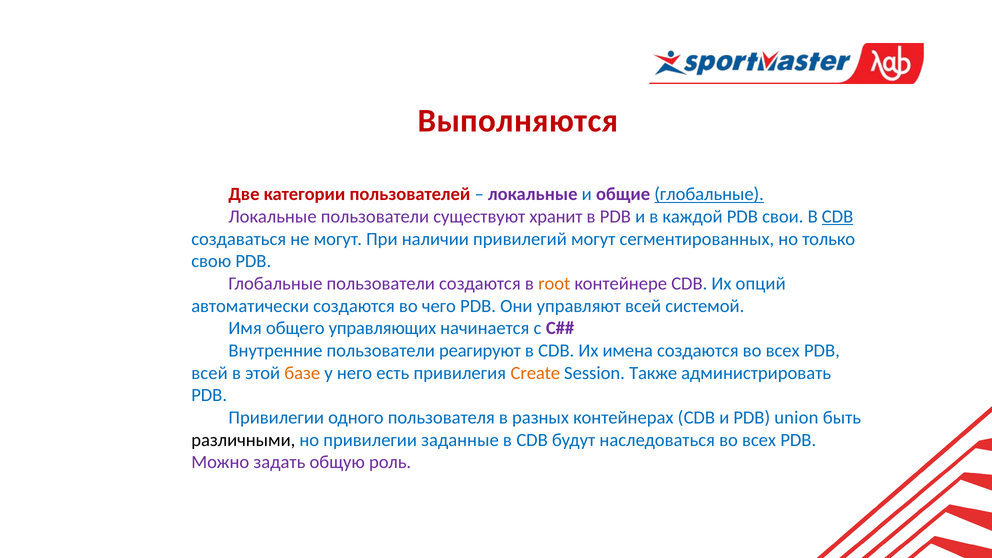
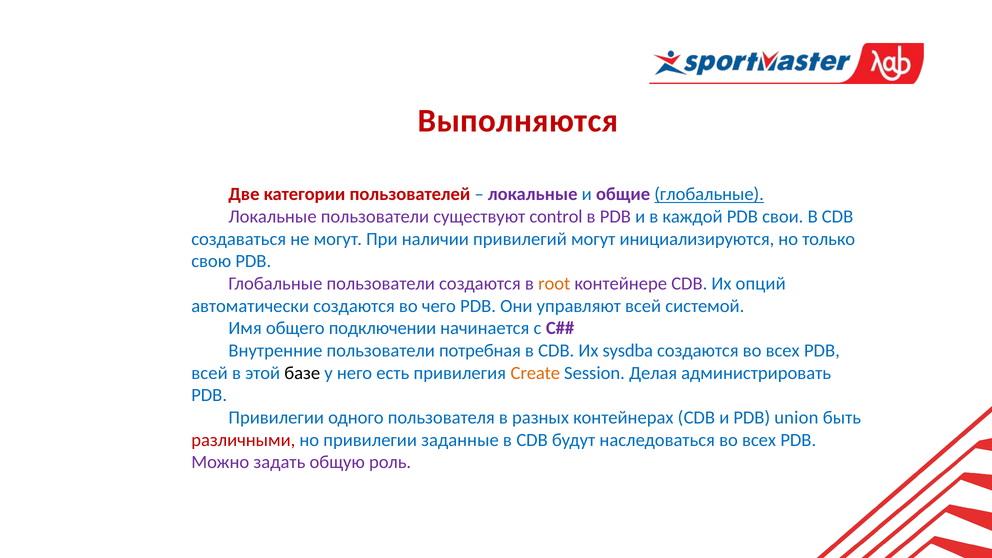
хранит: хранит -> control
CDB at (838, 217) underline: present -> none
сегментированных: сегментированных -> инициализируются
управляющих: управляющих -> подключении
реагируют: реагируют -> потребная
имена: имена -> sysdba
базе colour: orange -> black
Также: Также -> Делая
различными colour: black -> red
